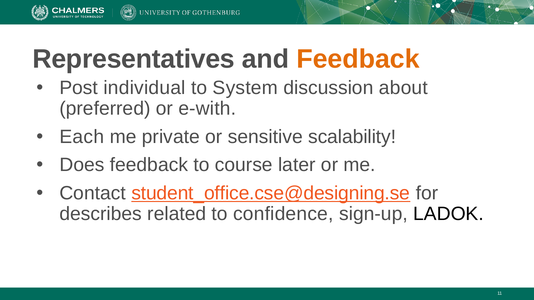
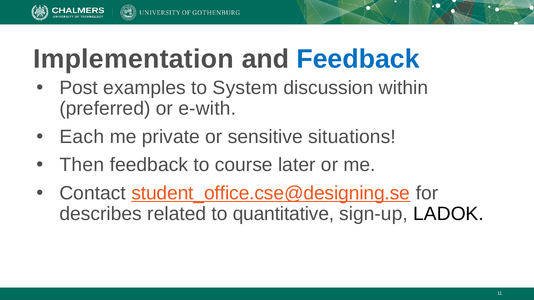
Representatives: Representatives -> Implementation
Feedback at (358, 59) colour: orange -> blue
individual: individual -> examples
about: about -> within
scalability: scalability -> situations
Does: Does -> Then
confidence: confidence -> quantitative
